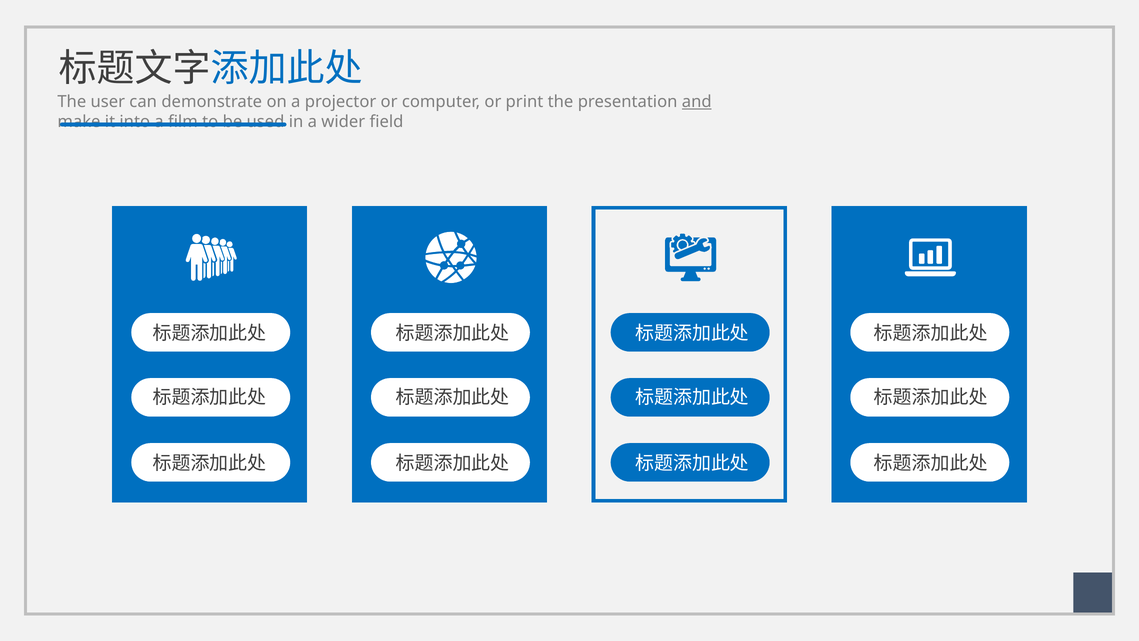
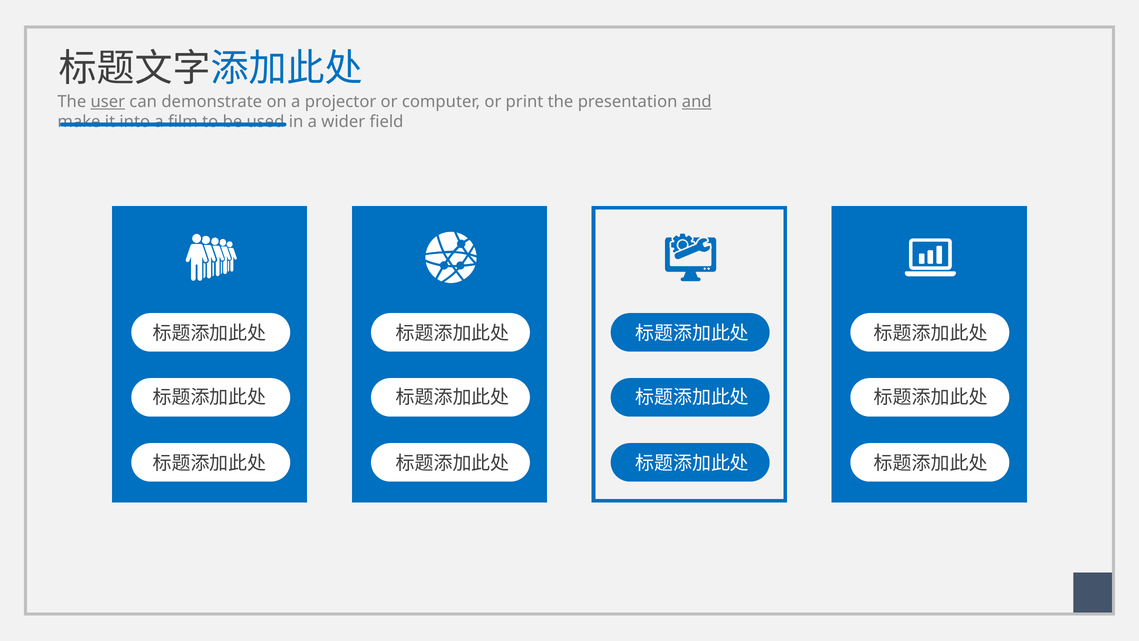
user underline: none -> present
